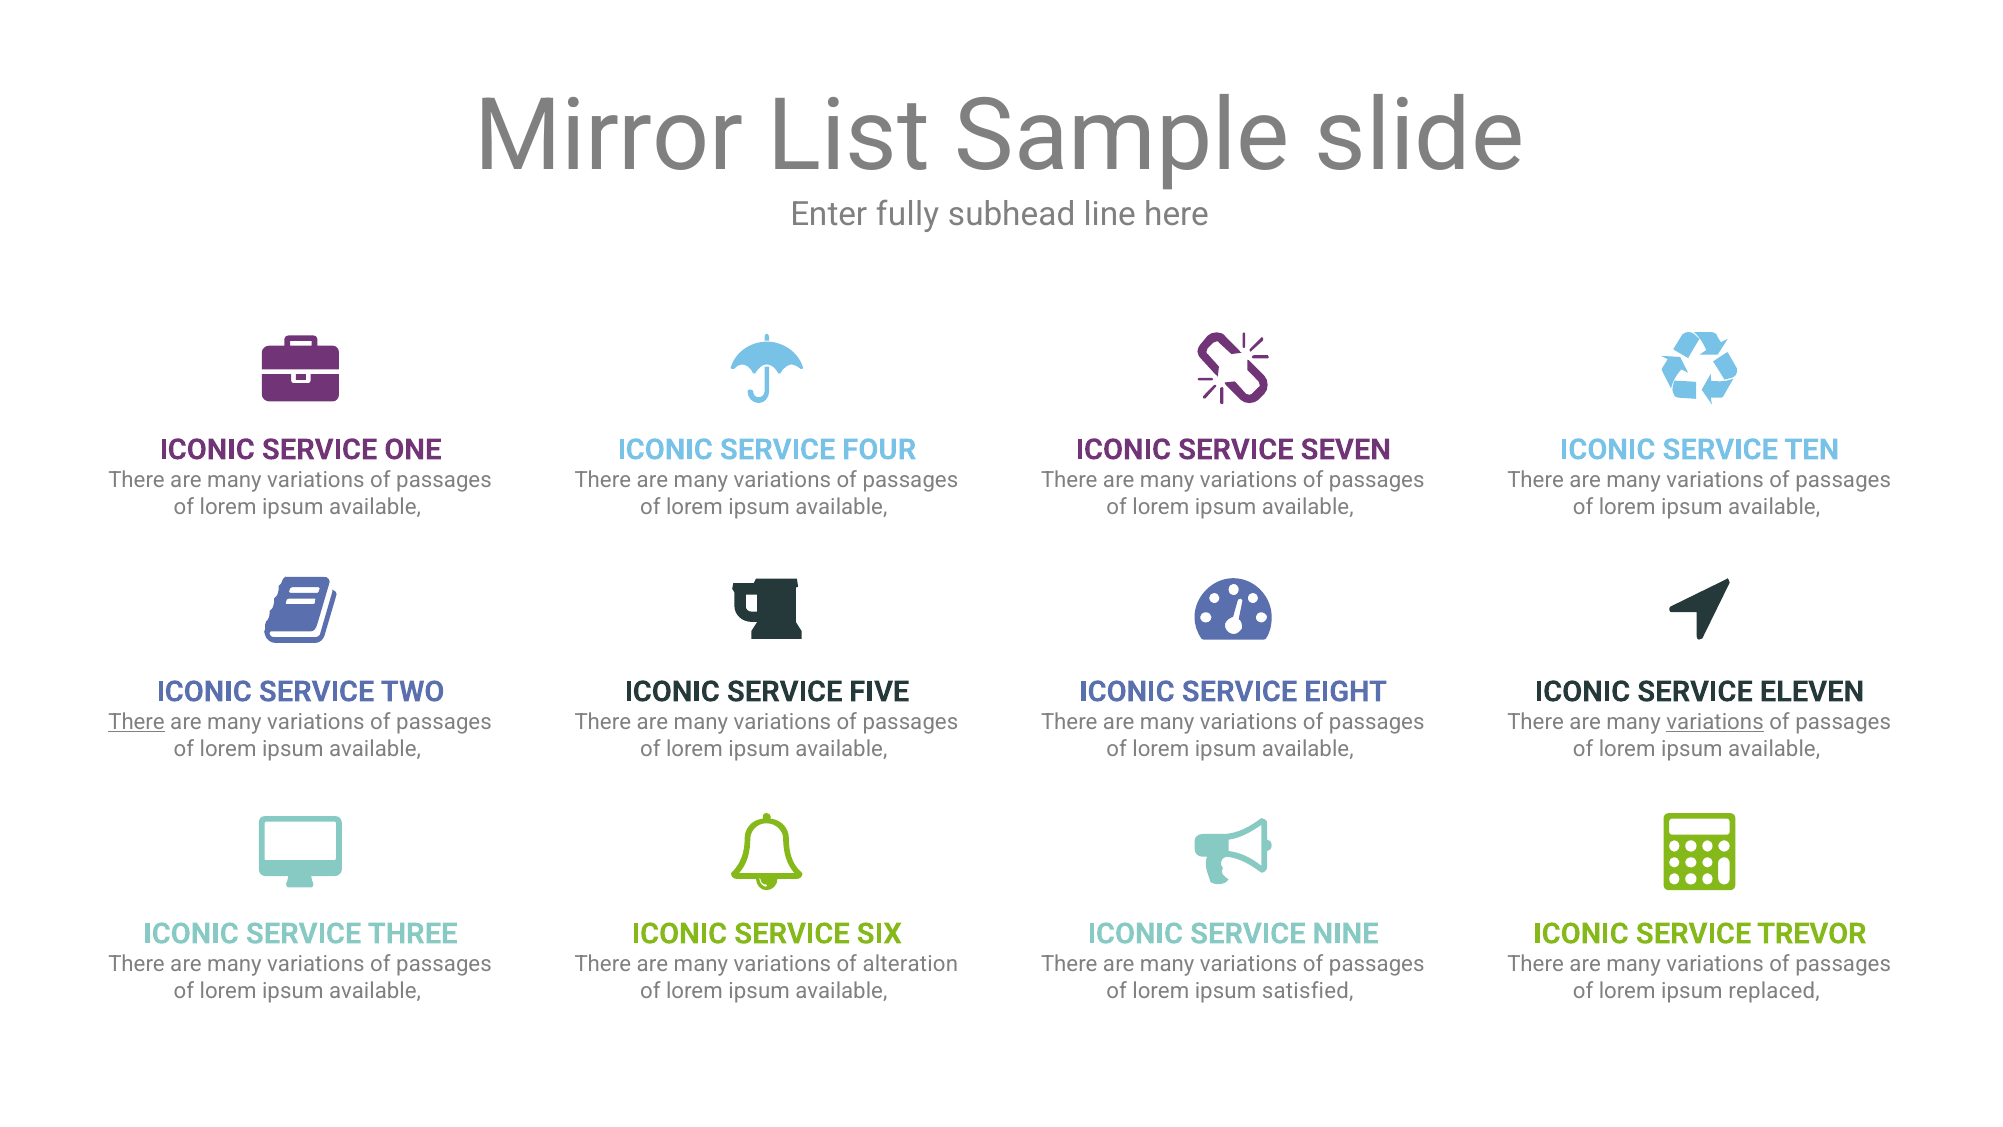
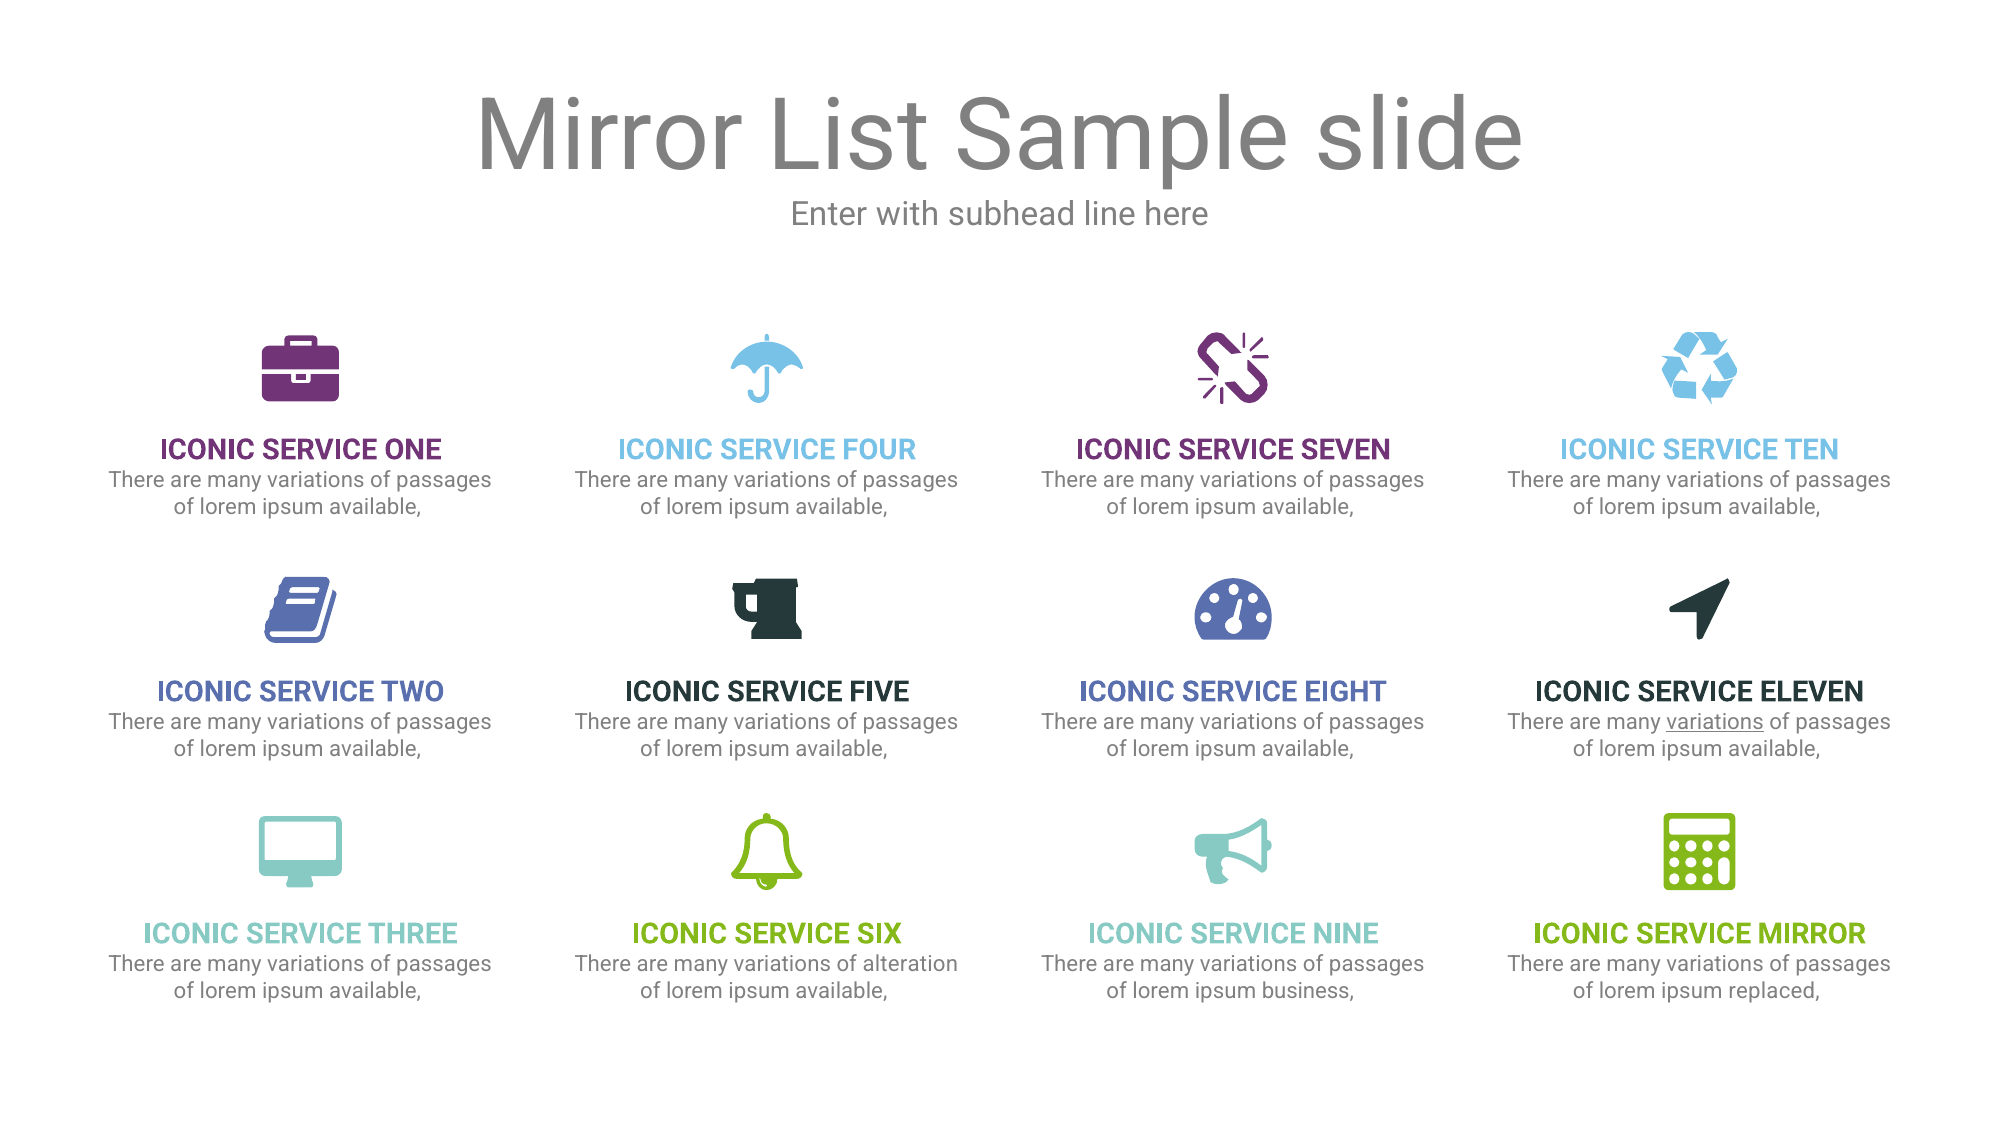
fully: fully -> with
There at (137, 722) underline: present -> none
SERVICE TREVOR: TREVOR -> MIRROR
satisfied: satisfied -> business
